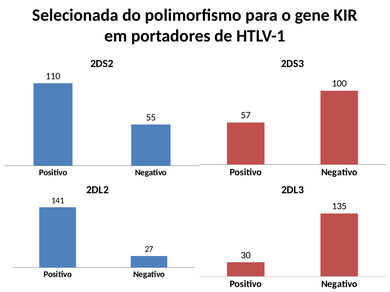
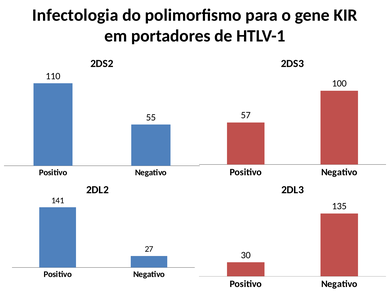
Selecionada: Selecionada -> Infectologia
